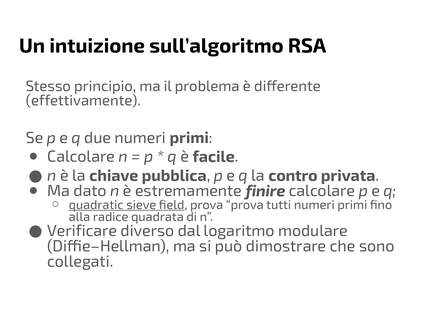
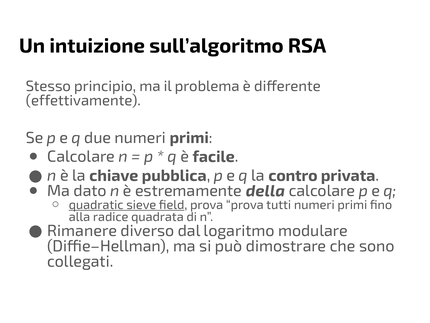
finire: finire -> della
Verificare: Verificare -> Rimanere
